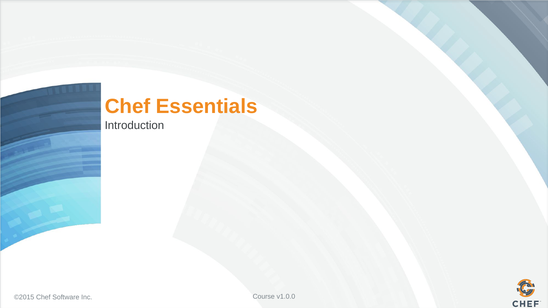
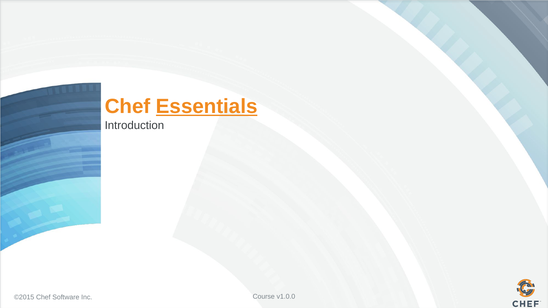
Essentials underline: none -> present
